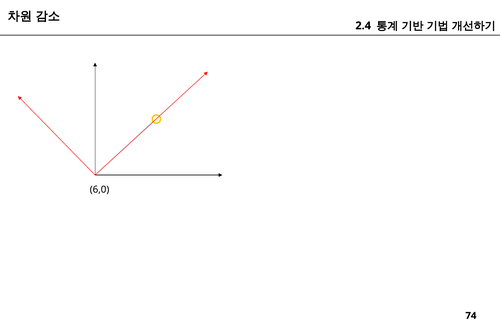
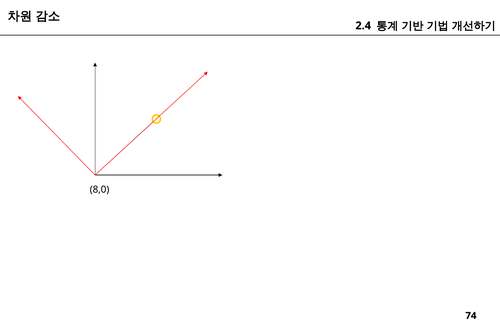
6,0: 6,0 -> 8,0
